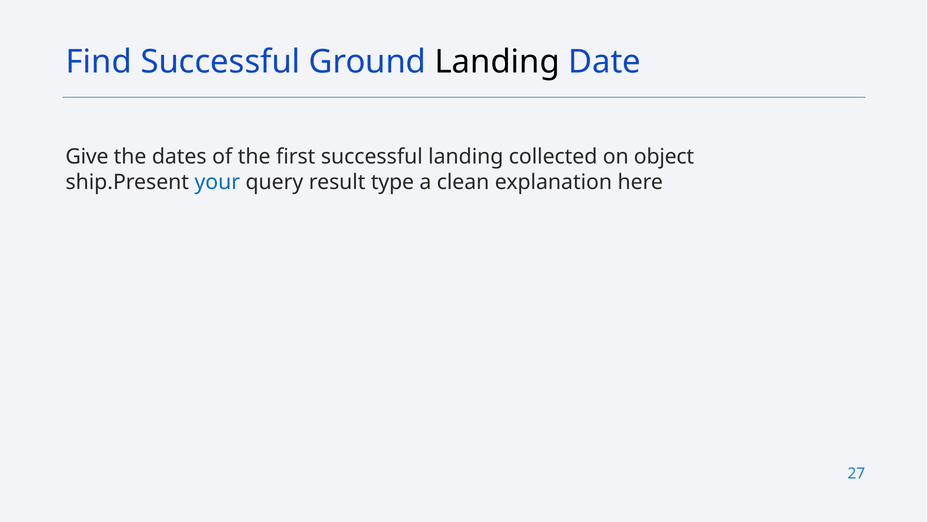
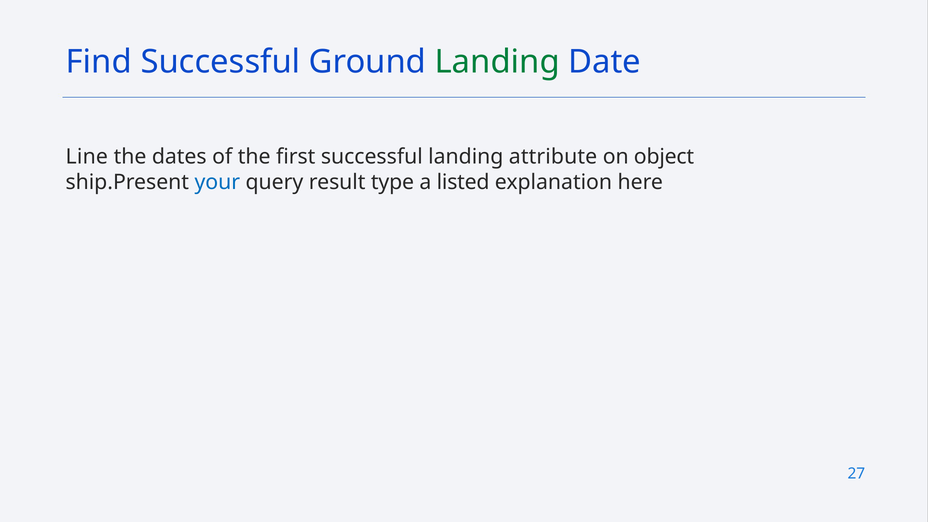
Landing at (497, 62) colour: black -> green
Give: Give -> Line
collected: collected -> attribute
clean: clean -> listed
